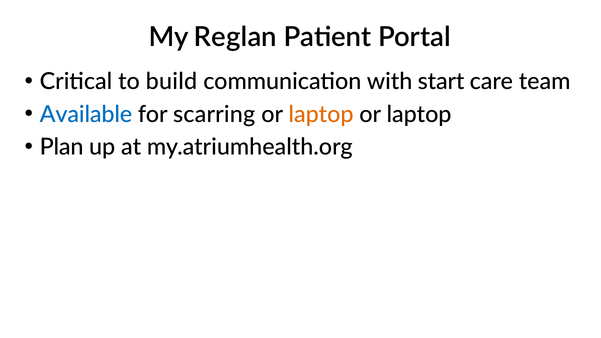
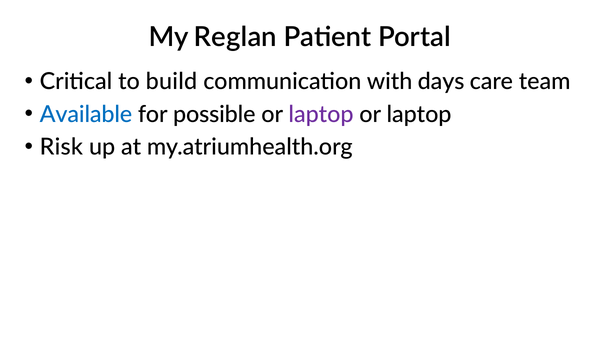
start: start -> days
scarring: scarring -> possible
laptop at (321, 115) colour: orange -> purple
Plan: Plan -> Risk
